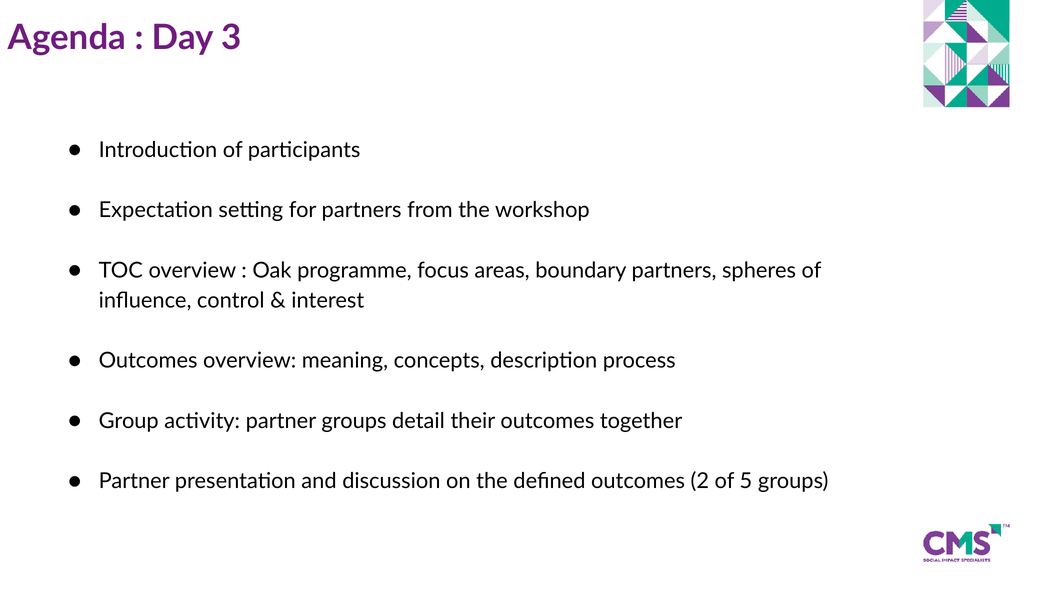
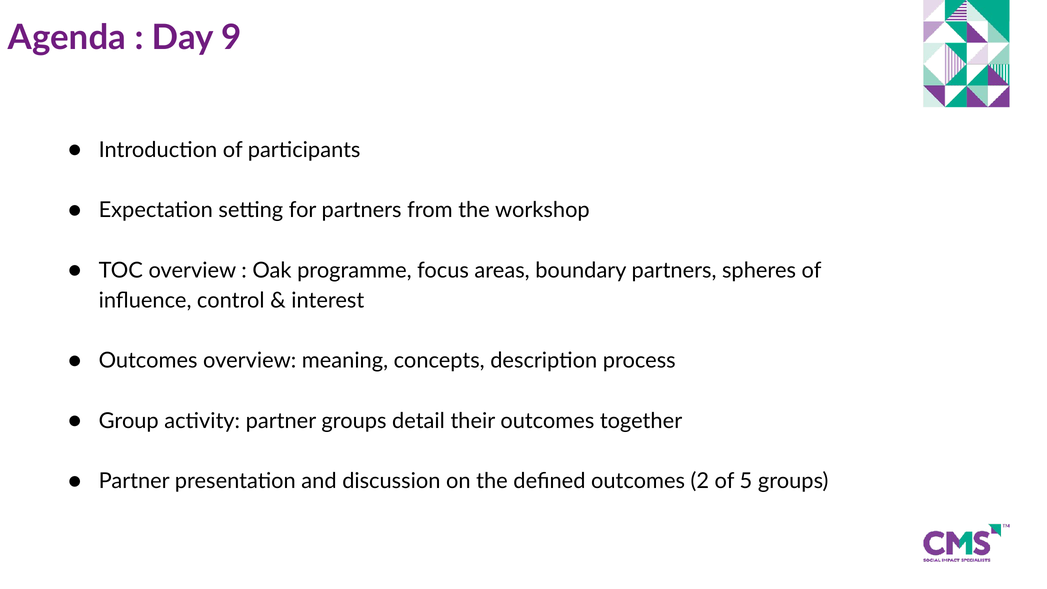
3: 3 -> 9
